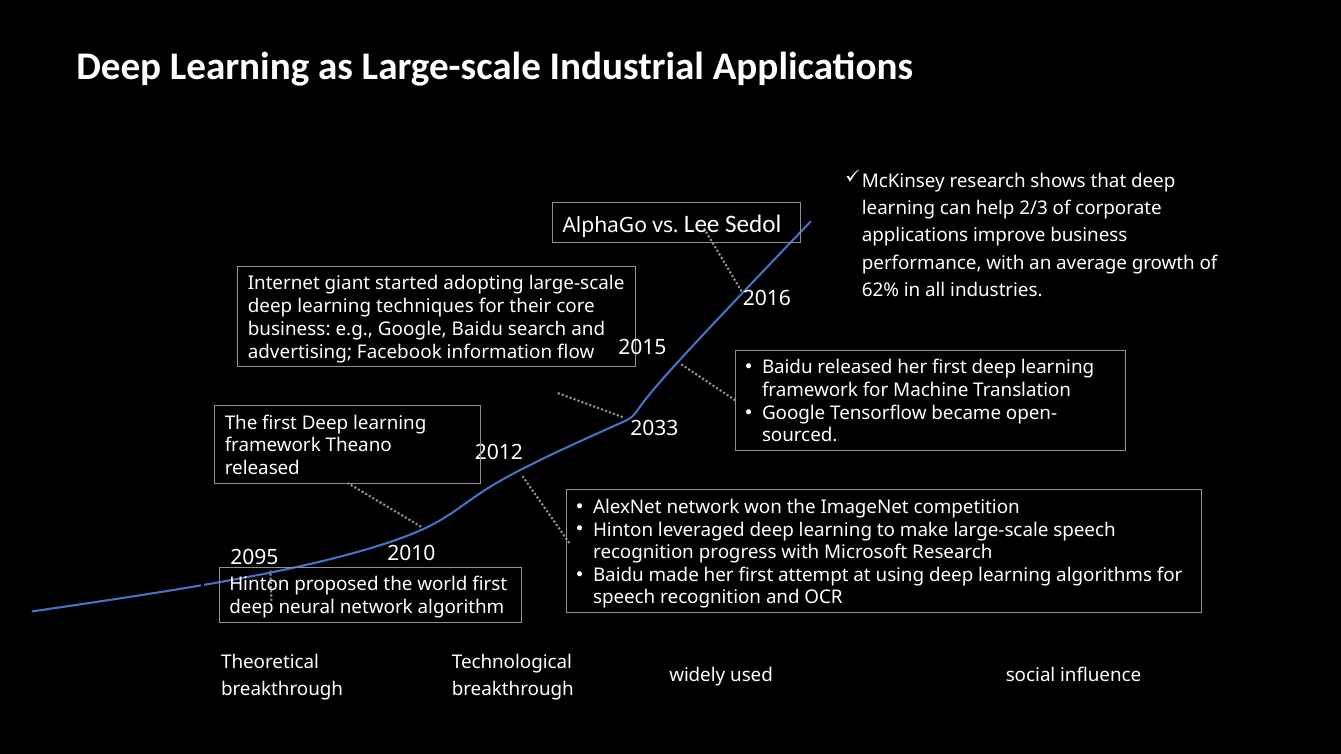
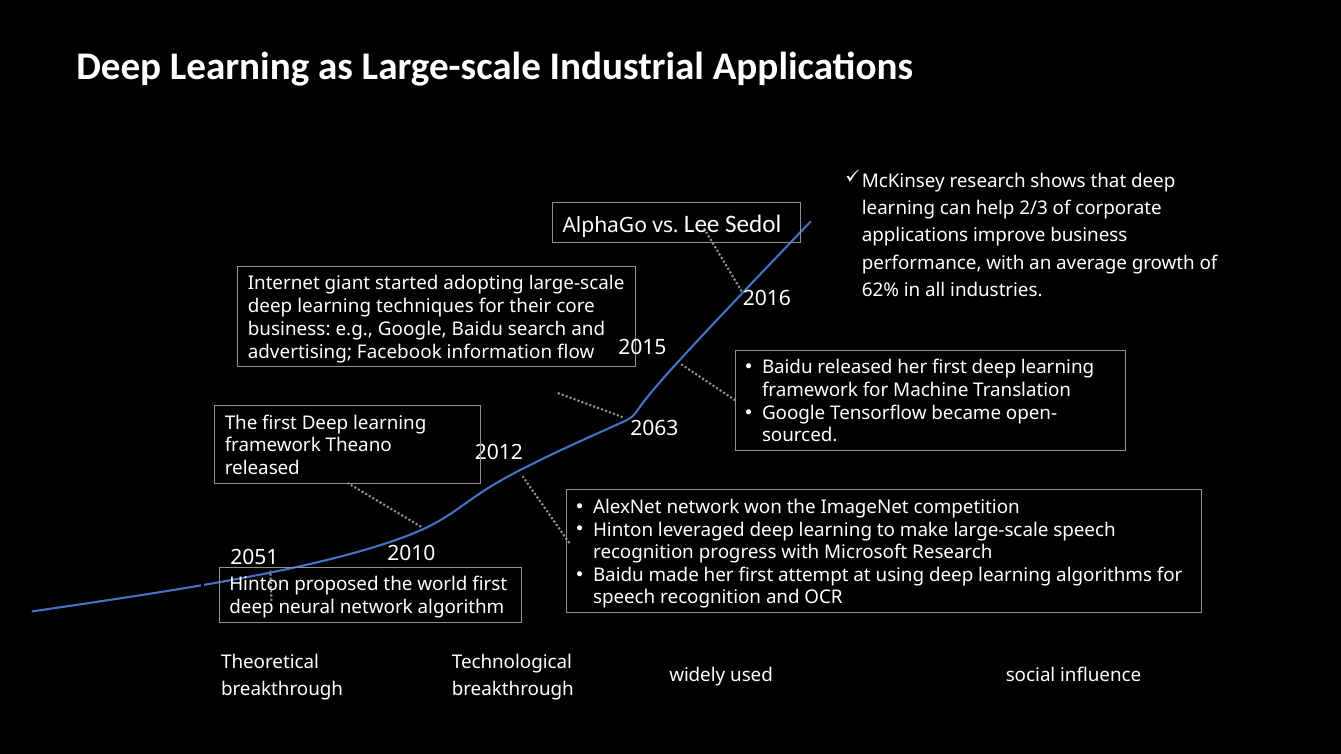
2033: 2033 -> 2063
2095: 2095 -> 2051
